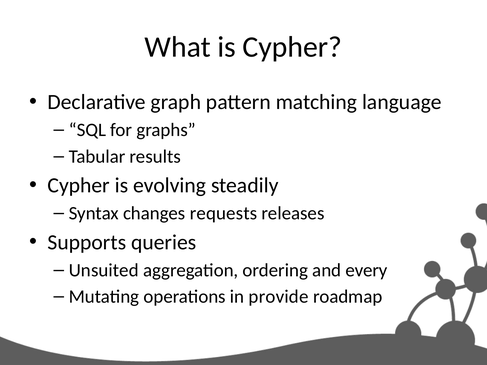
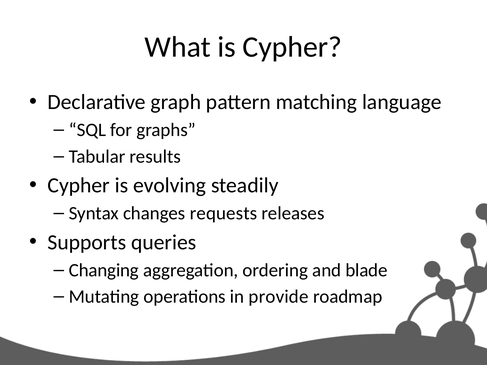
Unsuited: Unsuited -> Changing
every: every -> blade
